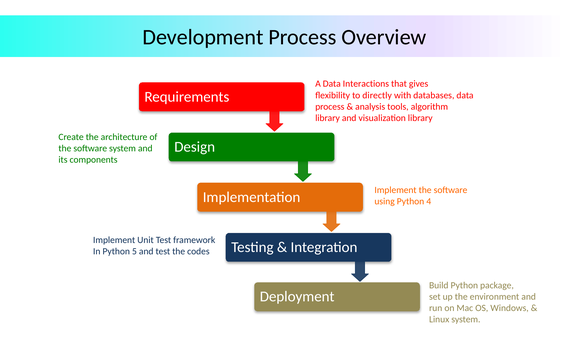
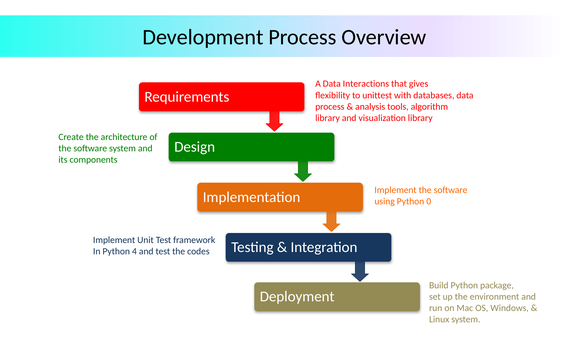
directly: directly -> unittest
4: 4 -> 0
5: 5 -> 4
